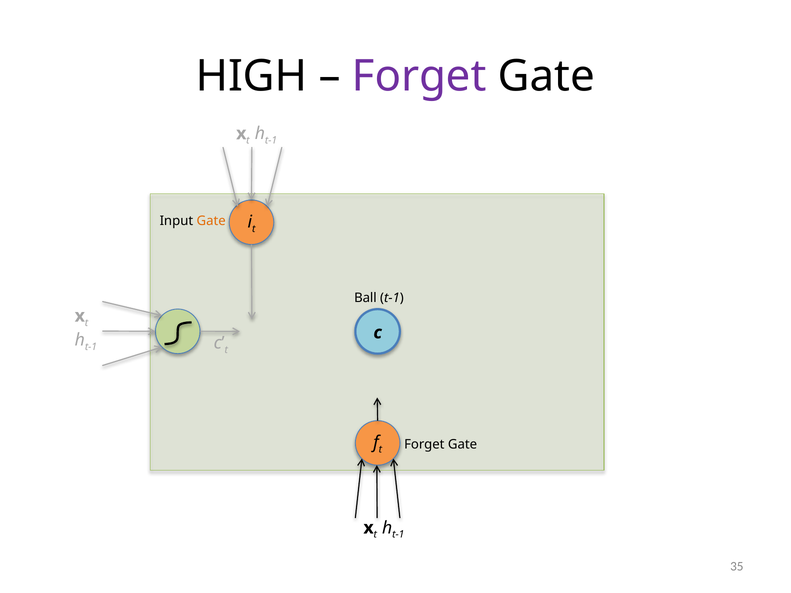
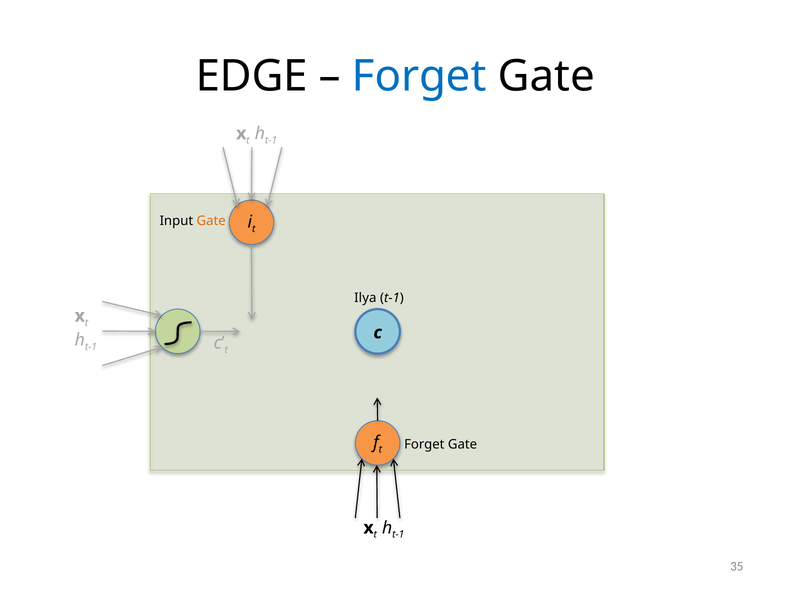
HIGH: HIGH -> EDGE
Forget at (419, 76) colour: purple -> blue
Ball: Ball -> Ilya
